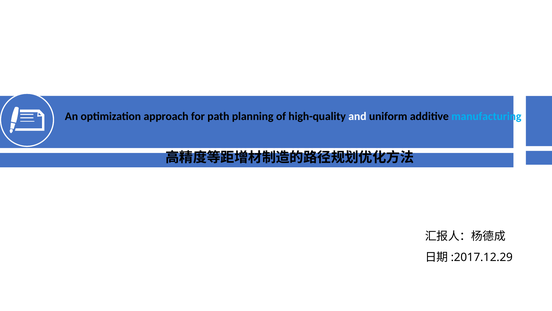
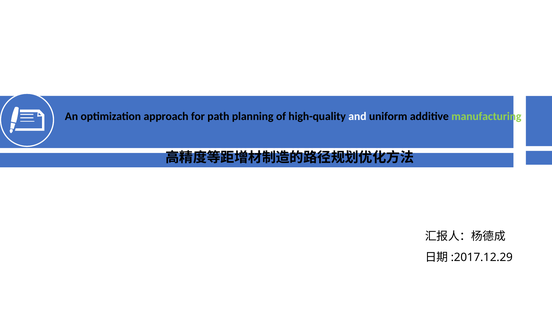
manufacturing colour: light blue -> light green
